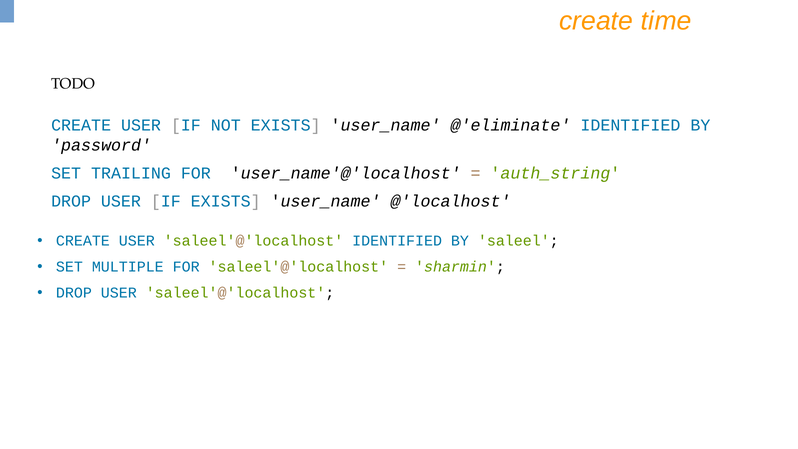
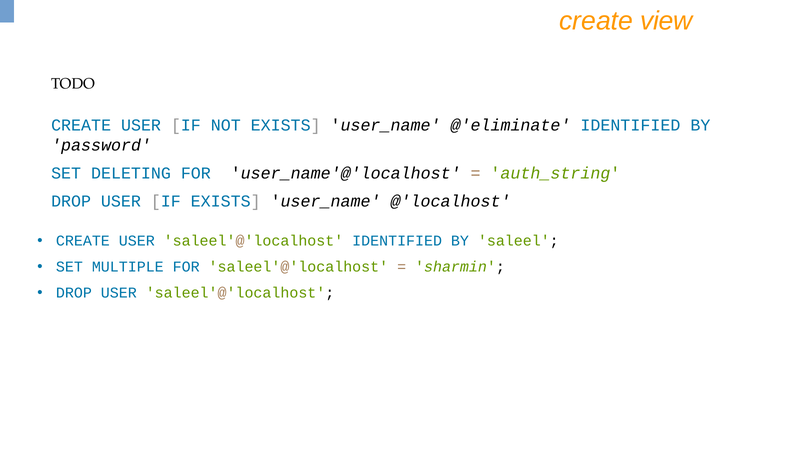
time: time -> view
TRAILING: TRAILING -> DELETING
